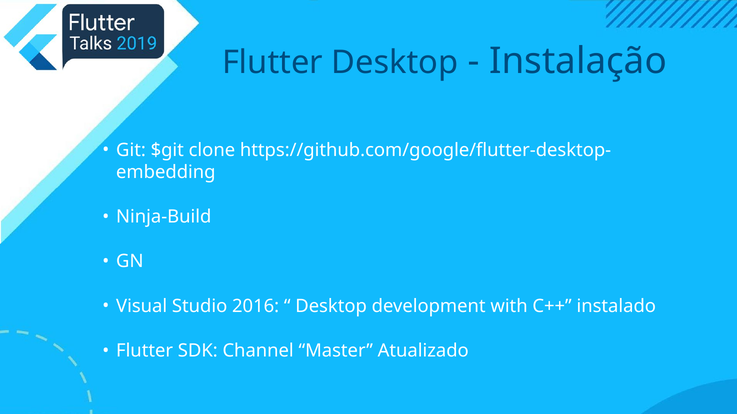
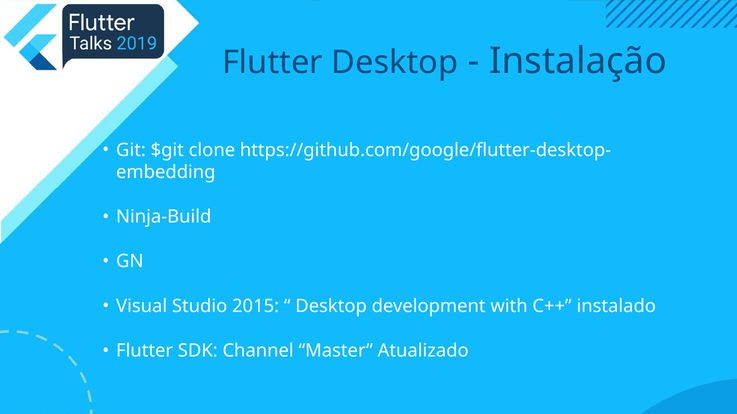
2016: 2016 -> 2015
